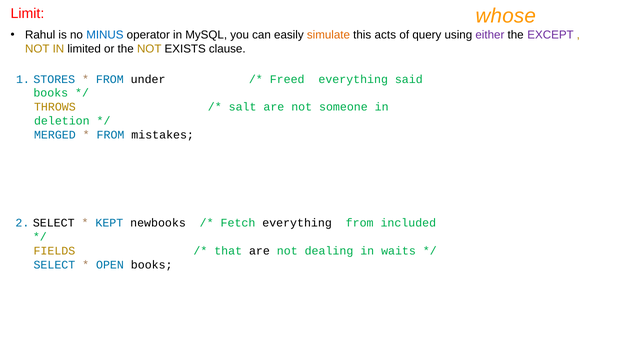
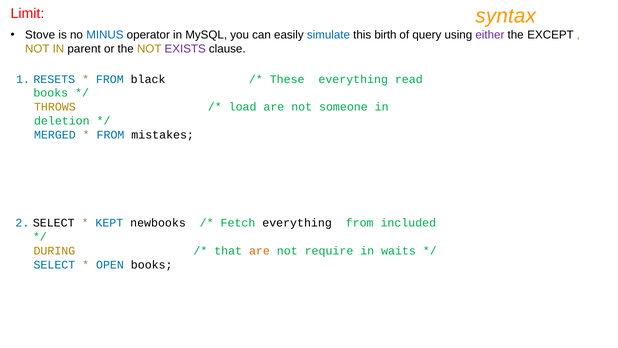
whose: whose -> syntax
Rahul: Rahul -> Stove
simulate colour: orange -> blue
acts: acts -> birth
EXCEPT colour: purple -> black
limited: limited -> parent
EXISTS colour: black -> purple
STORES: STORES -> RESETS
under: under -> black
Freed: Freed -> These
said: said -> read
salt: salt -> load
FIELDS: FIELDS -> DURING
are at (259, 251) colour: black -> orange
dealing: dealing -> require
